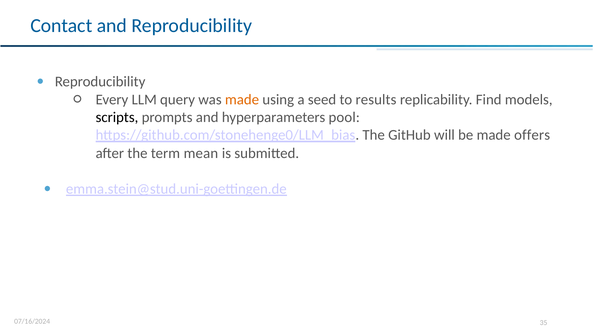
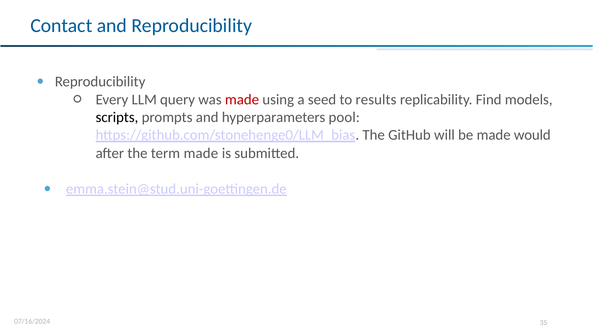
made at (242, 99) colour: orange -> red
offers: offers -> would
term mean: mean -> made
